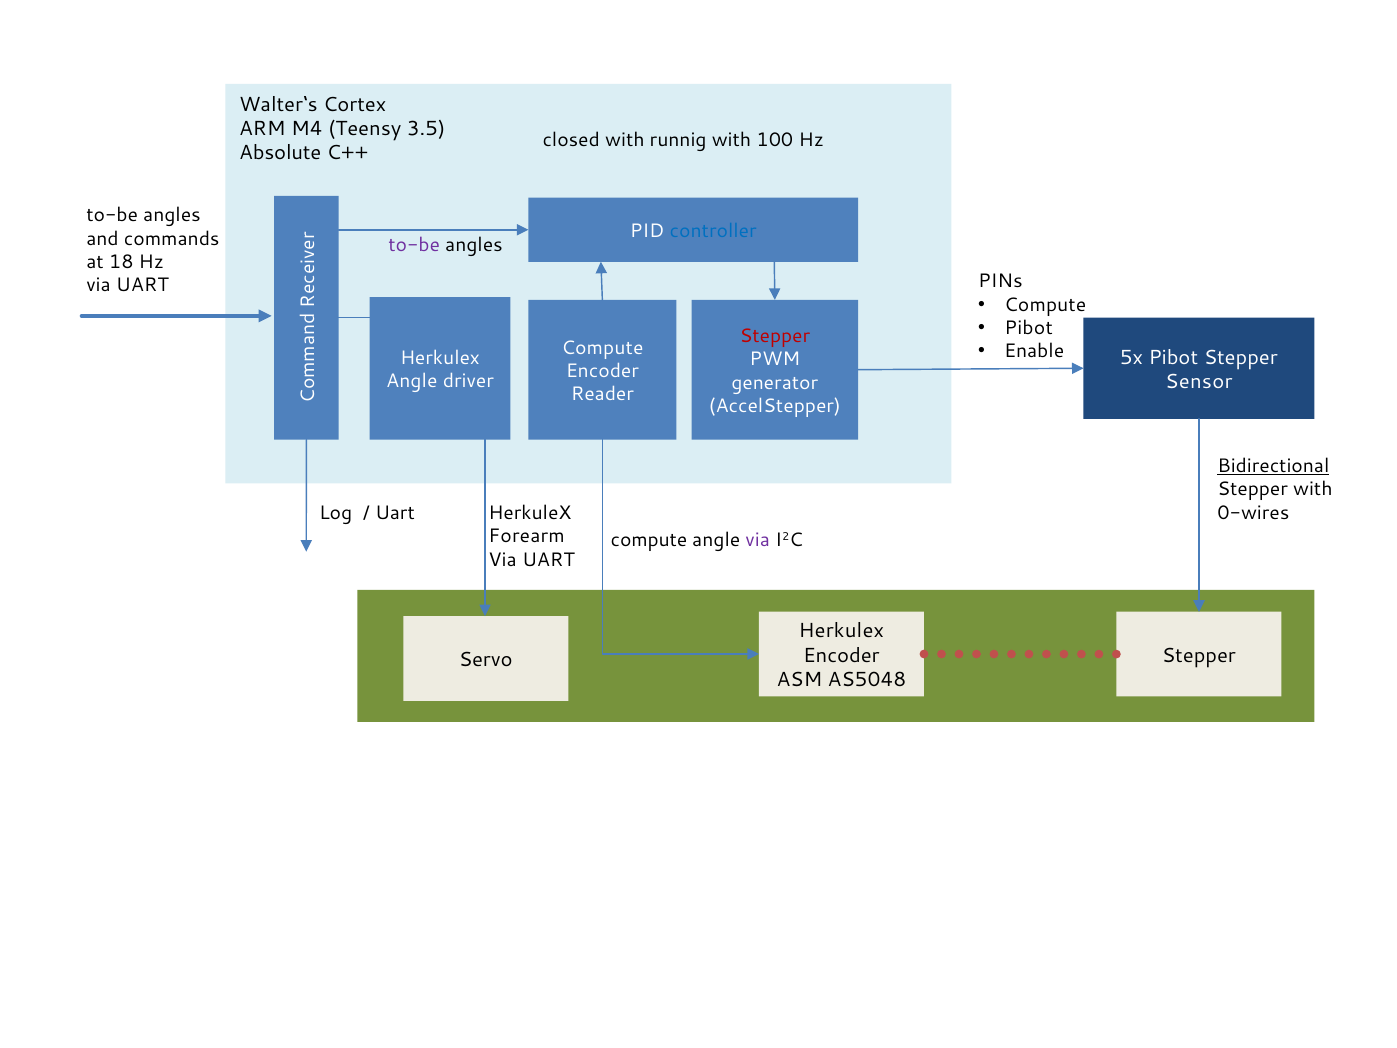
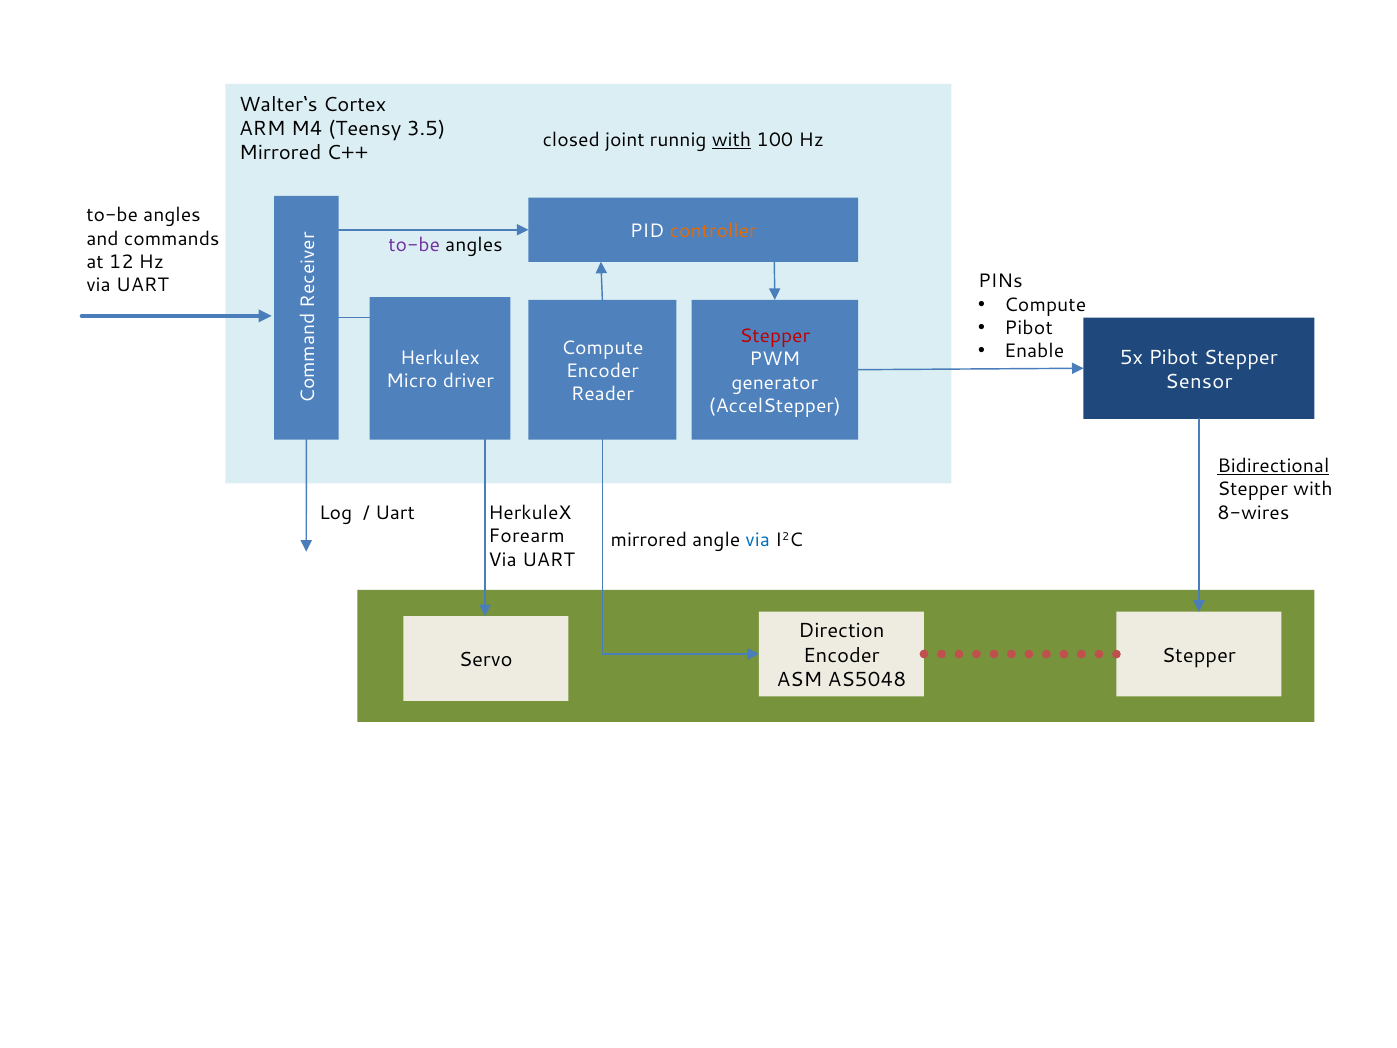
closed with: with -> joint
with at (732, 140) underline: none -> present
Absolute at (280, 153): Absolute -> Mirrored
controller colour: blue -> orange
18: 18 -> 12
Angle at (412, 381): Angle -> Micro
0-wires: 0-wires -> 8-wires
compute at (649, 540): compute -> mirrored
via at (758, 540) colour: purple -> blue
Herkulex at (841, 631): Herkulex -> Direction
